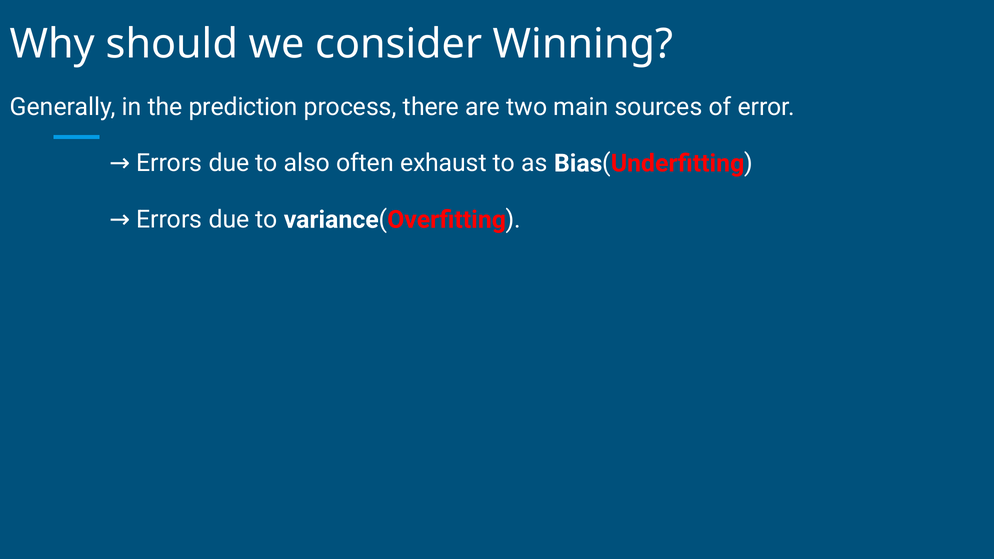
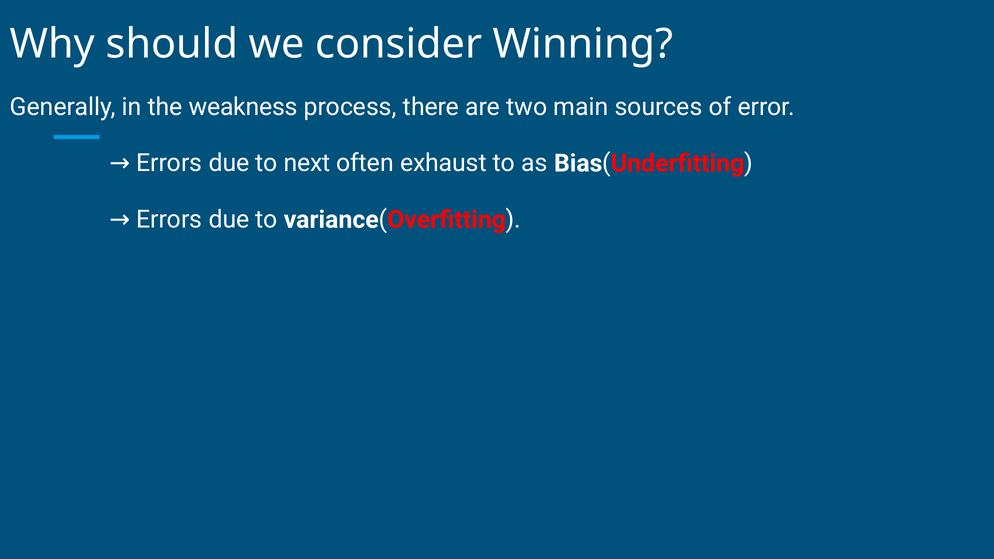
prediction: prediction -> weakness
also: also -> next
